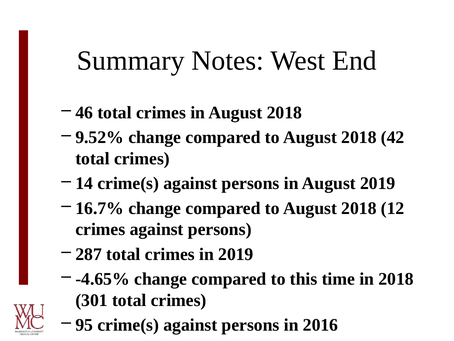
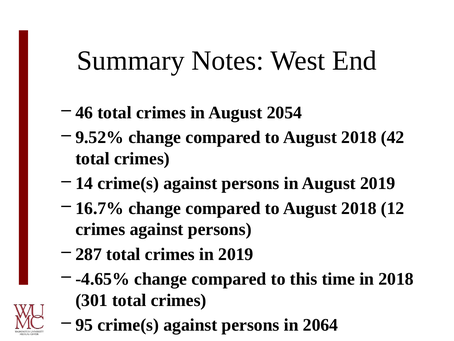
in August 2018: 2018 -> 2054
2016: 2016 -> 2064
